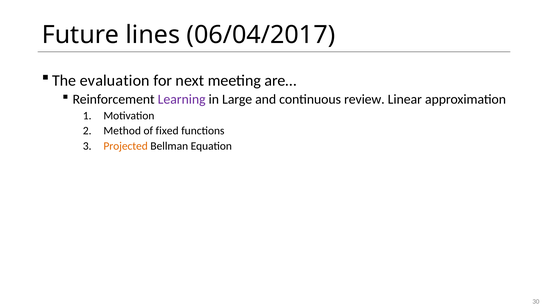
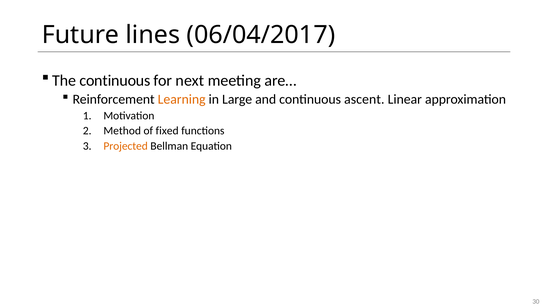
The evaluation: evaluation -> continuous
Learning colour: purple -> orange
review: review -> ascent
